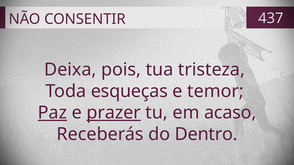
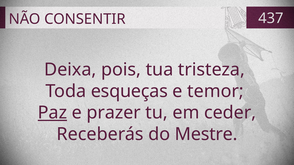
prazer underline: present -> none
acaso: acaso -> ceder
Dentro: Dentro -> Mestre
